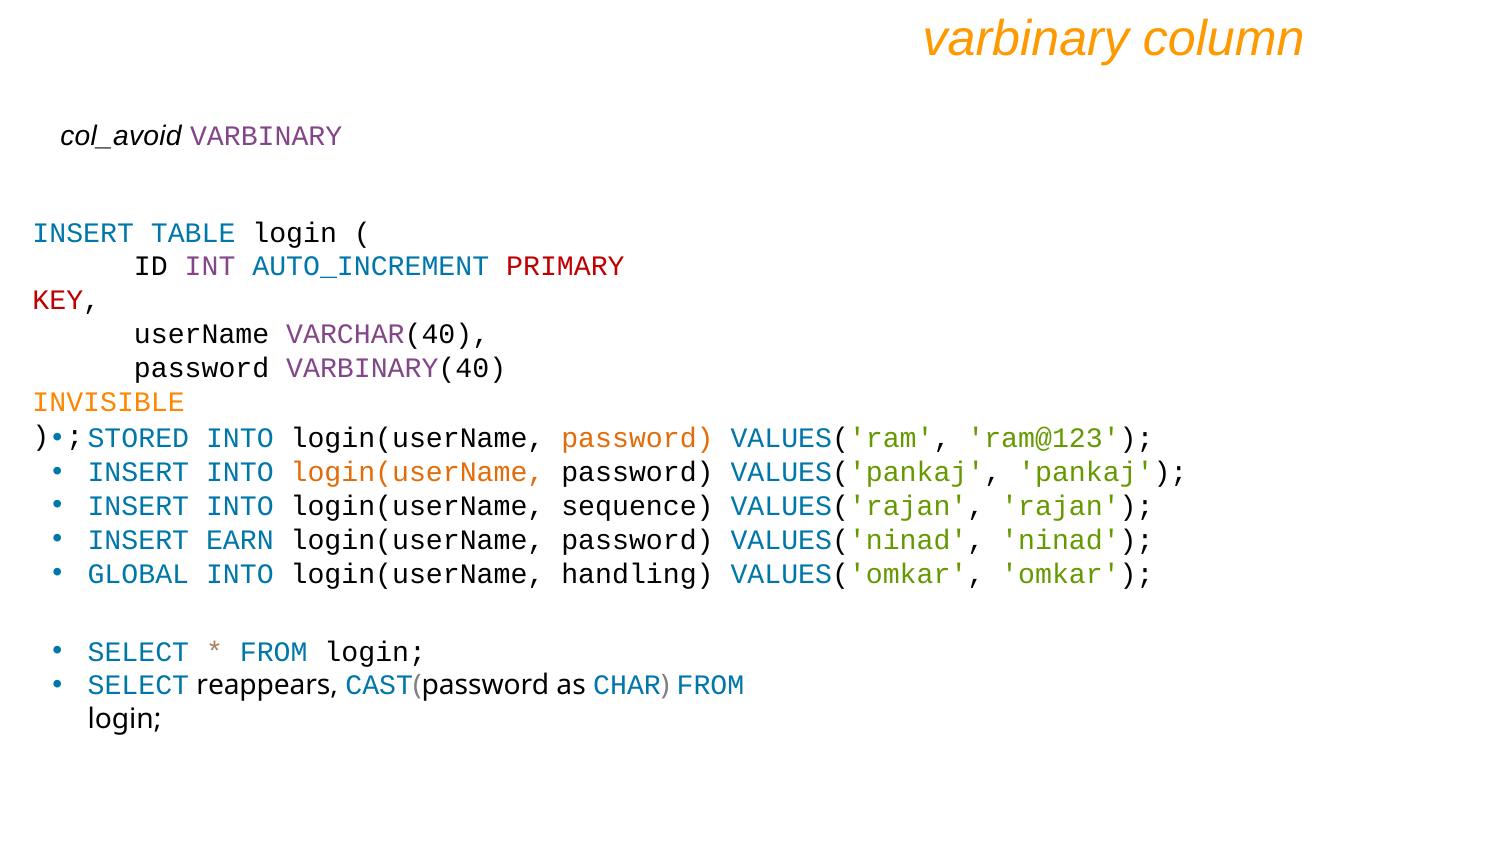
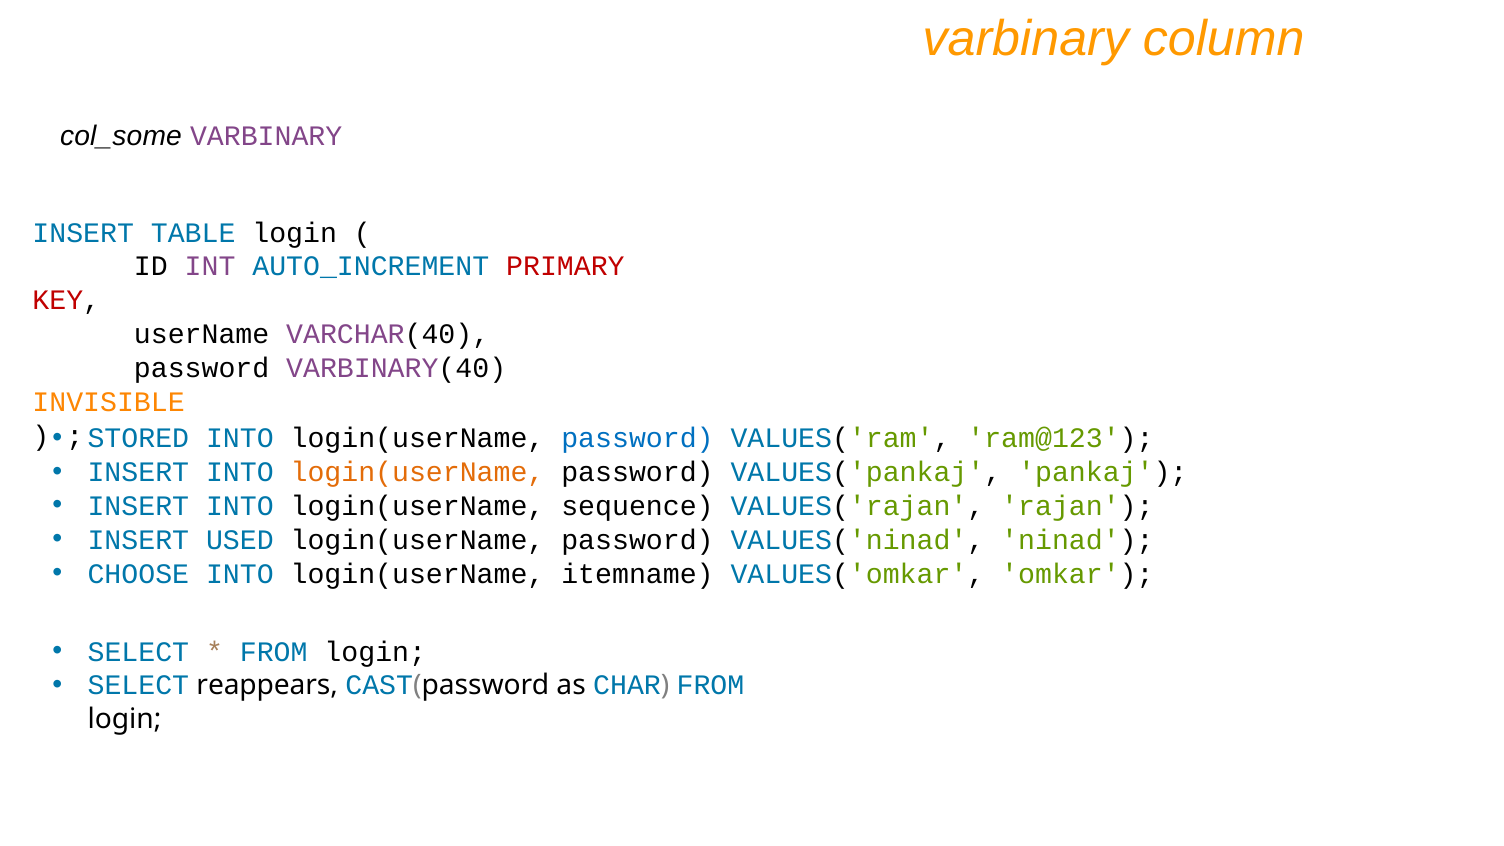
col_avoid: col_avoid -> col_some
password at (637, 439) colour: orange -> blue
EARN: EARN -> USED
GLOBAL: GLOBAL -> CHOOSE
handling: handling -> itemname
